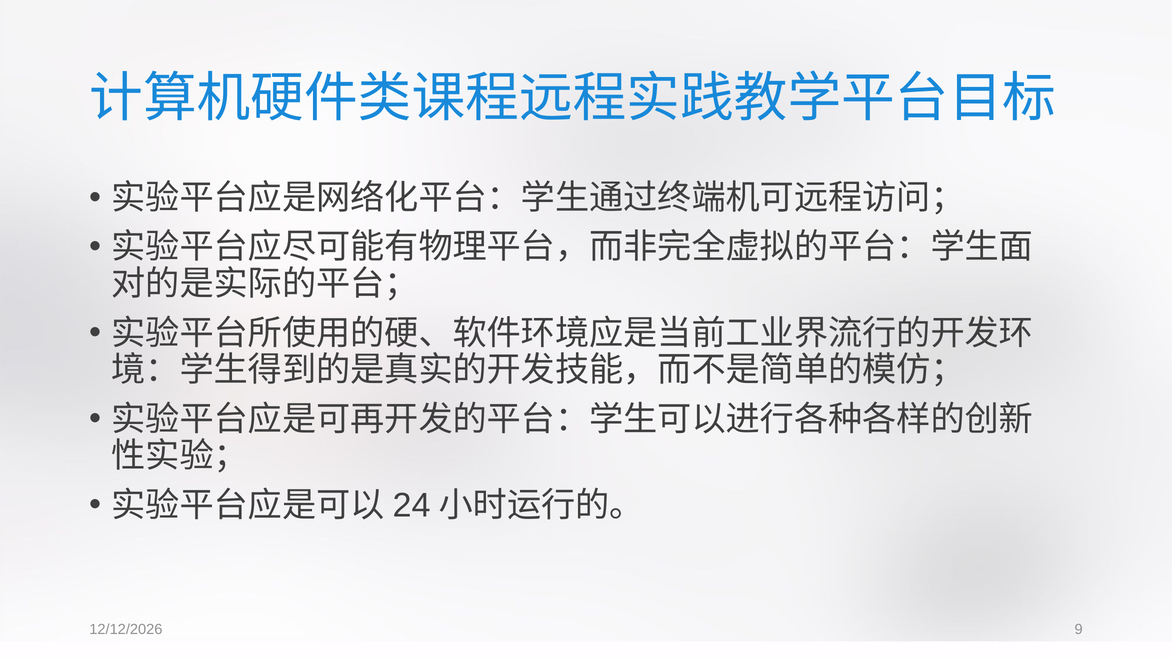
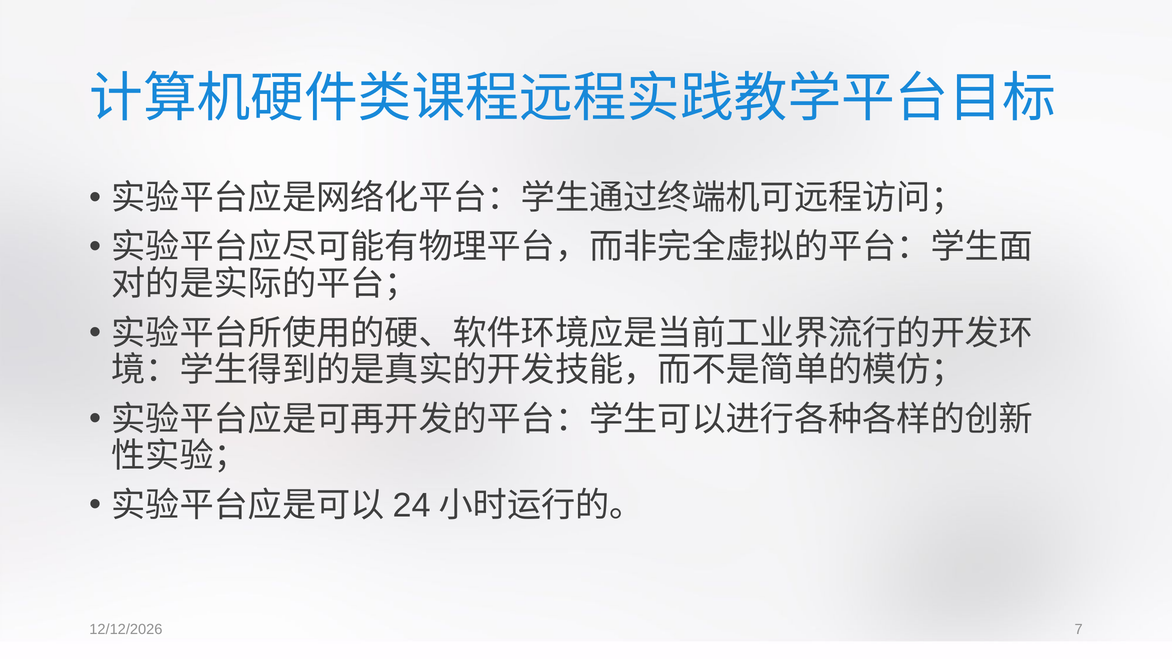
9: 9 -> 7
